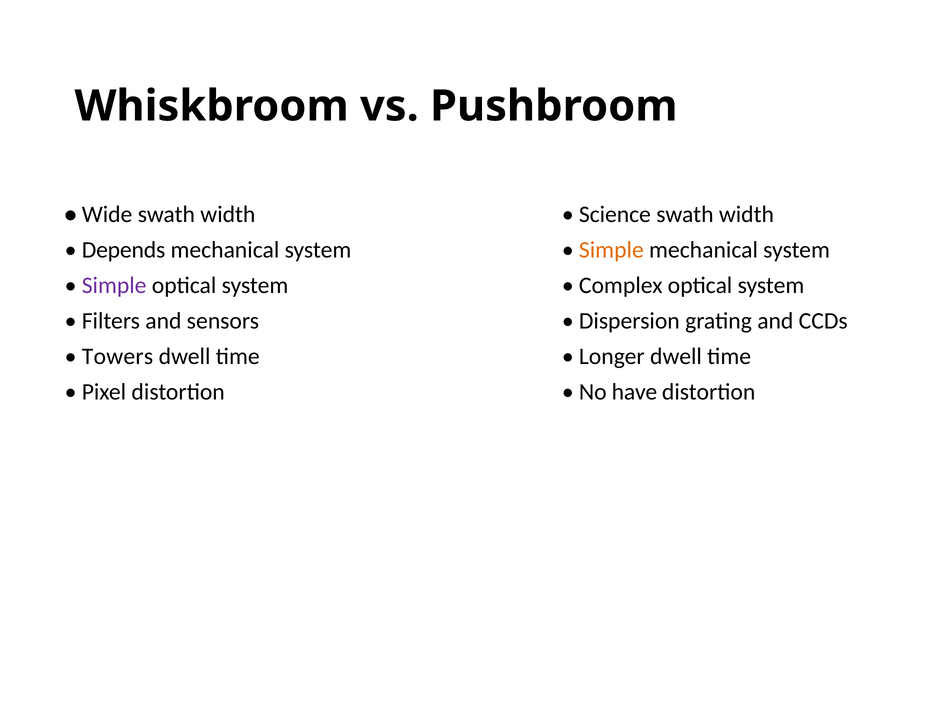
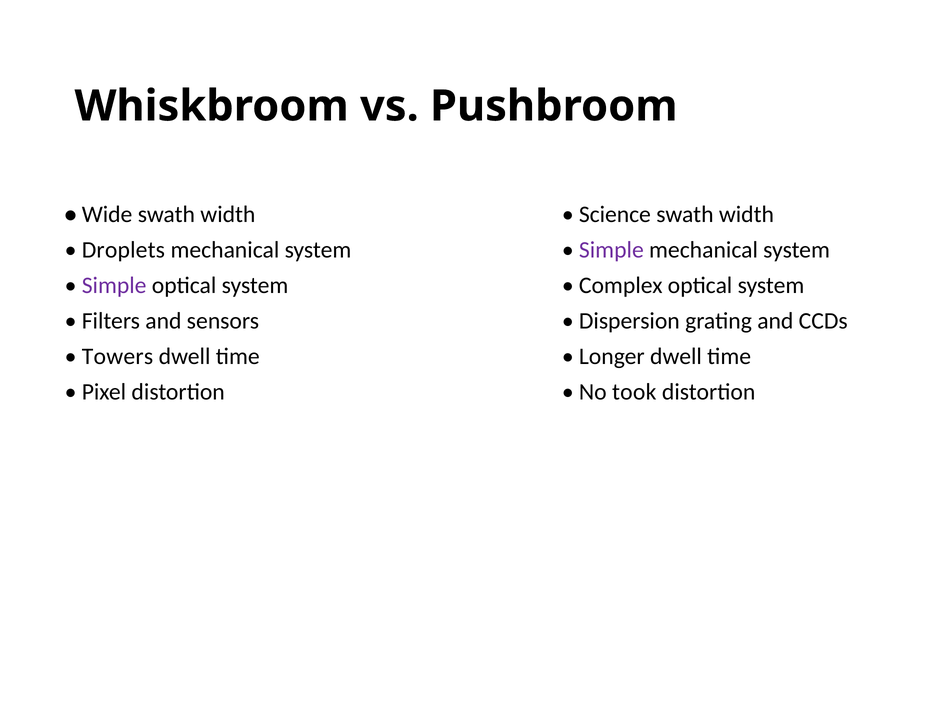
Depends: Depends -> Droplets
Simple at (611, 250) colour: orange -> purple
have: have -> took
